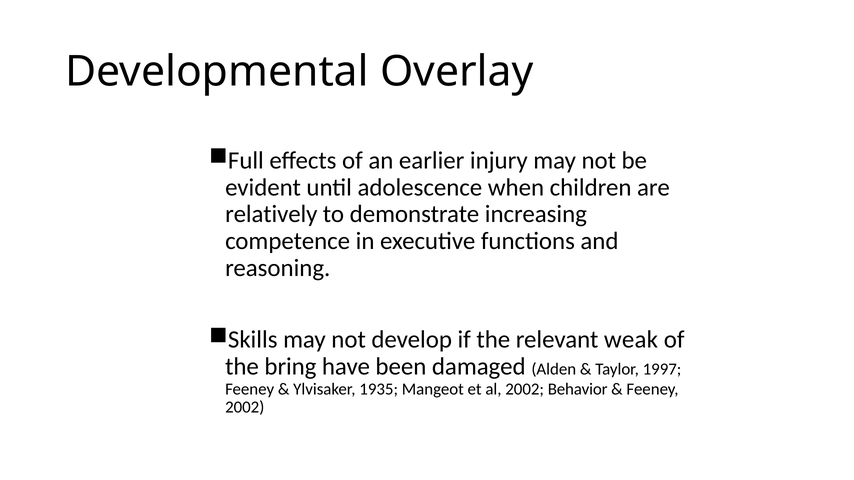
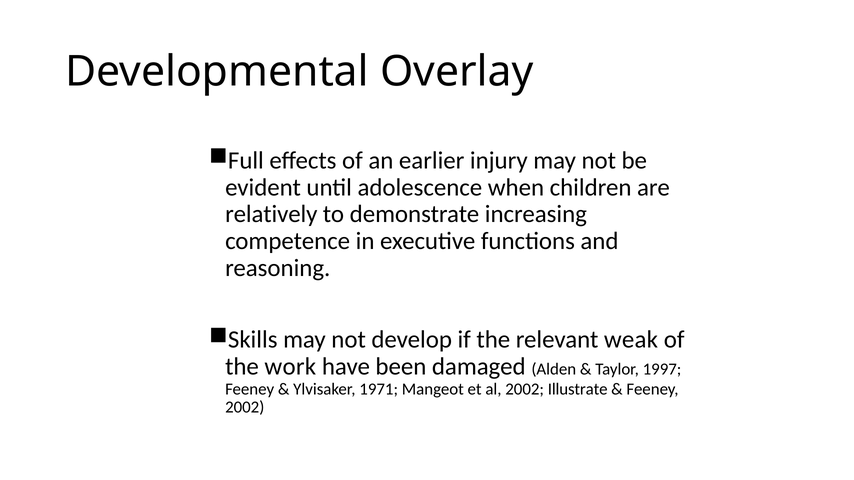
bring: bring -> work
1935: 1935 -> 1971
Behavior: Behavior -> Illustrate
